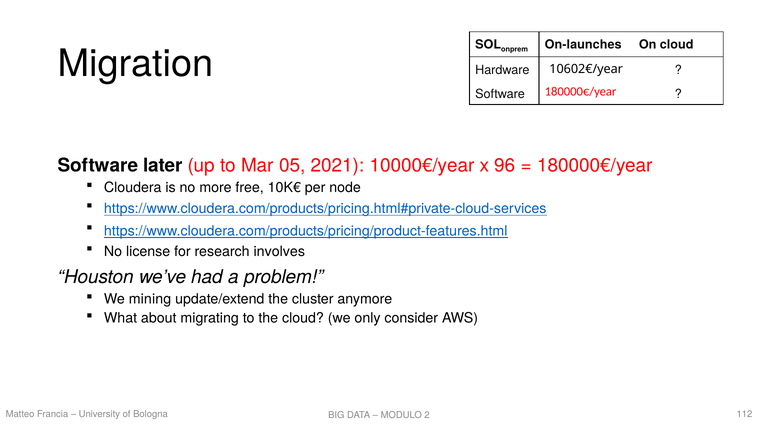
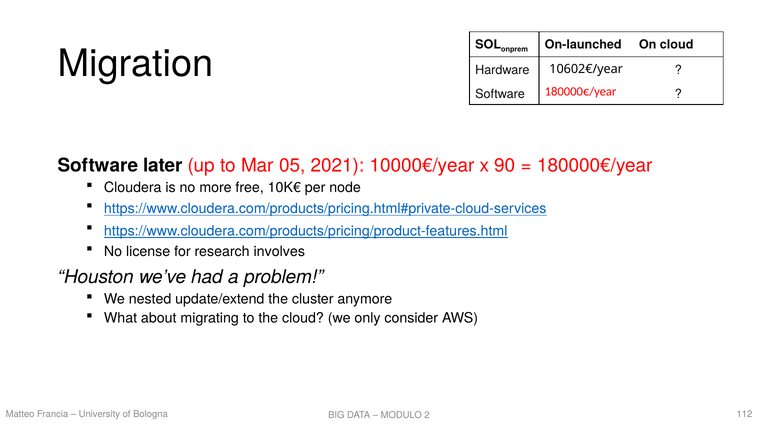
On-launches: On-launches -> On-launched
96: 96 -> 90
mining: mining -> nested
